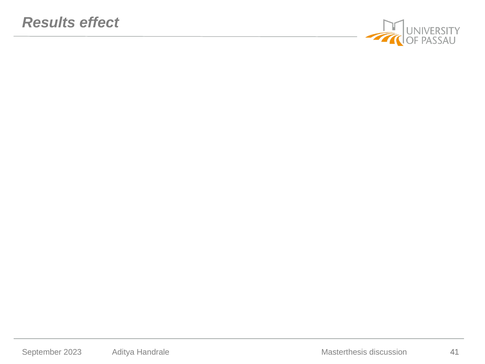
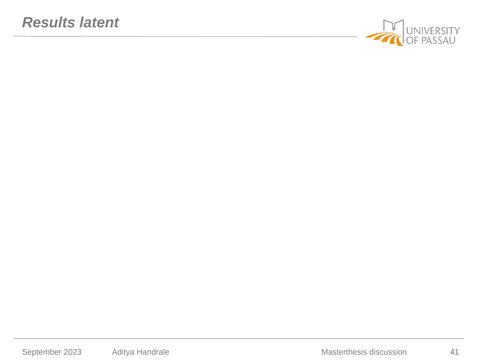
effect: effect -> latent
